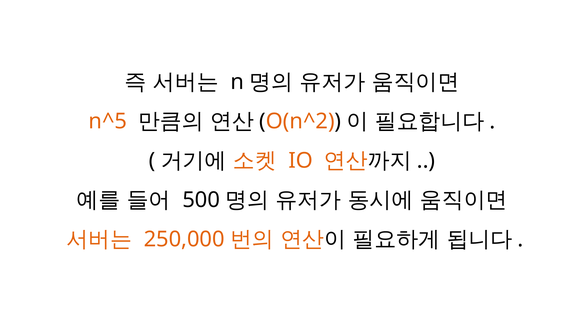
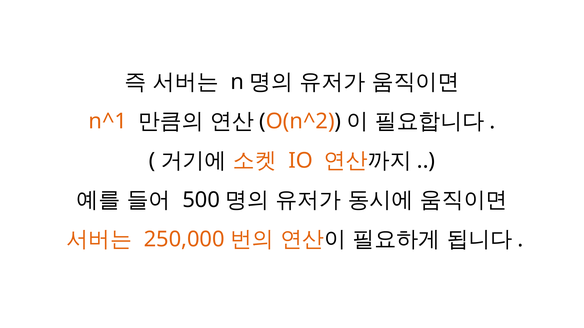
n^5: n^5 -> n^1
